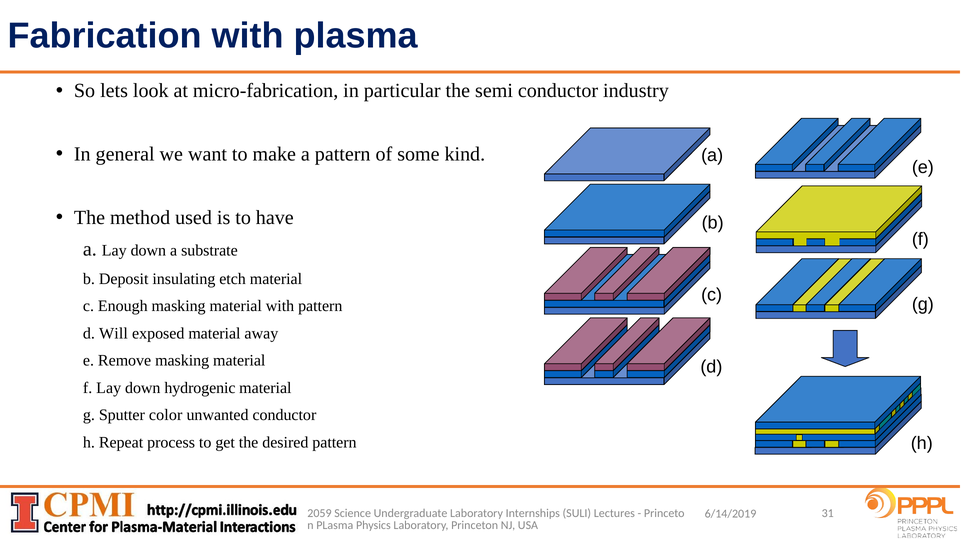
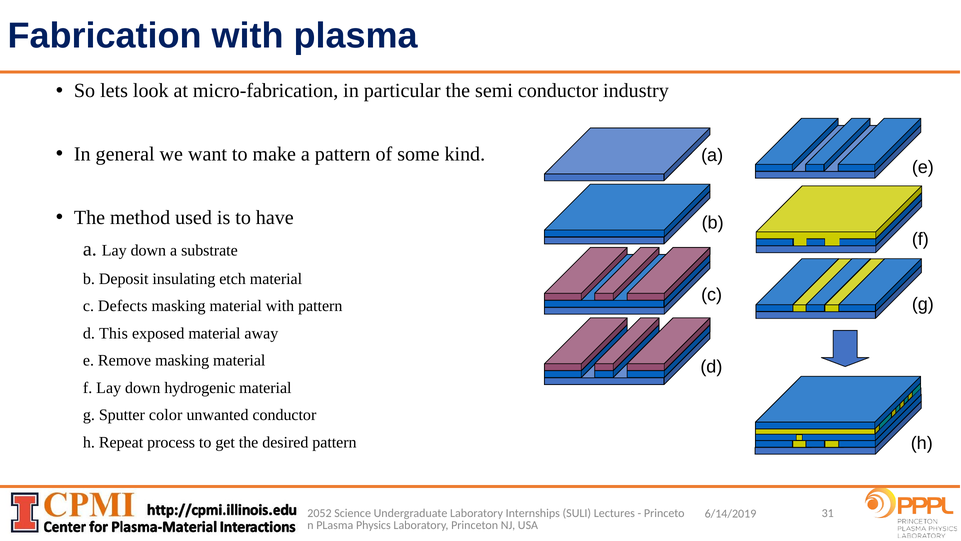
Enough: Enough -> Defects
Will: Will -> This
2059: 2059 -> 2052
